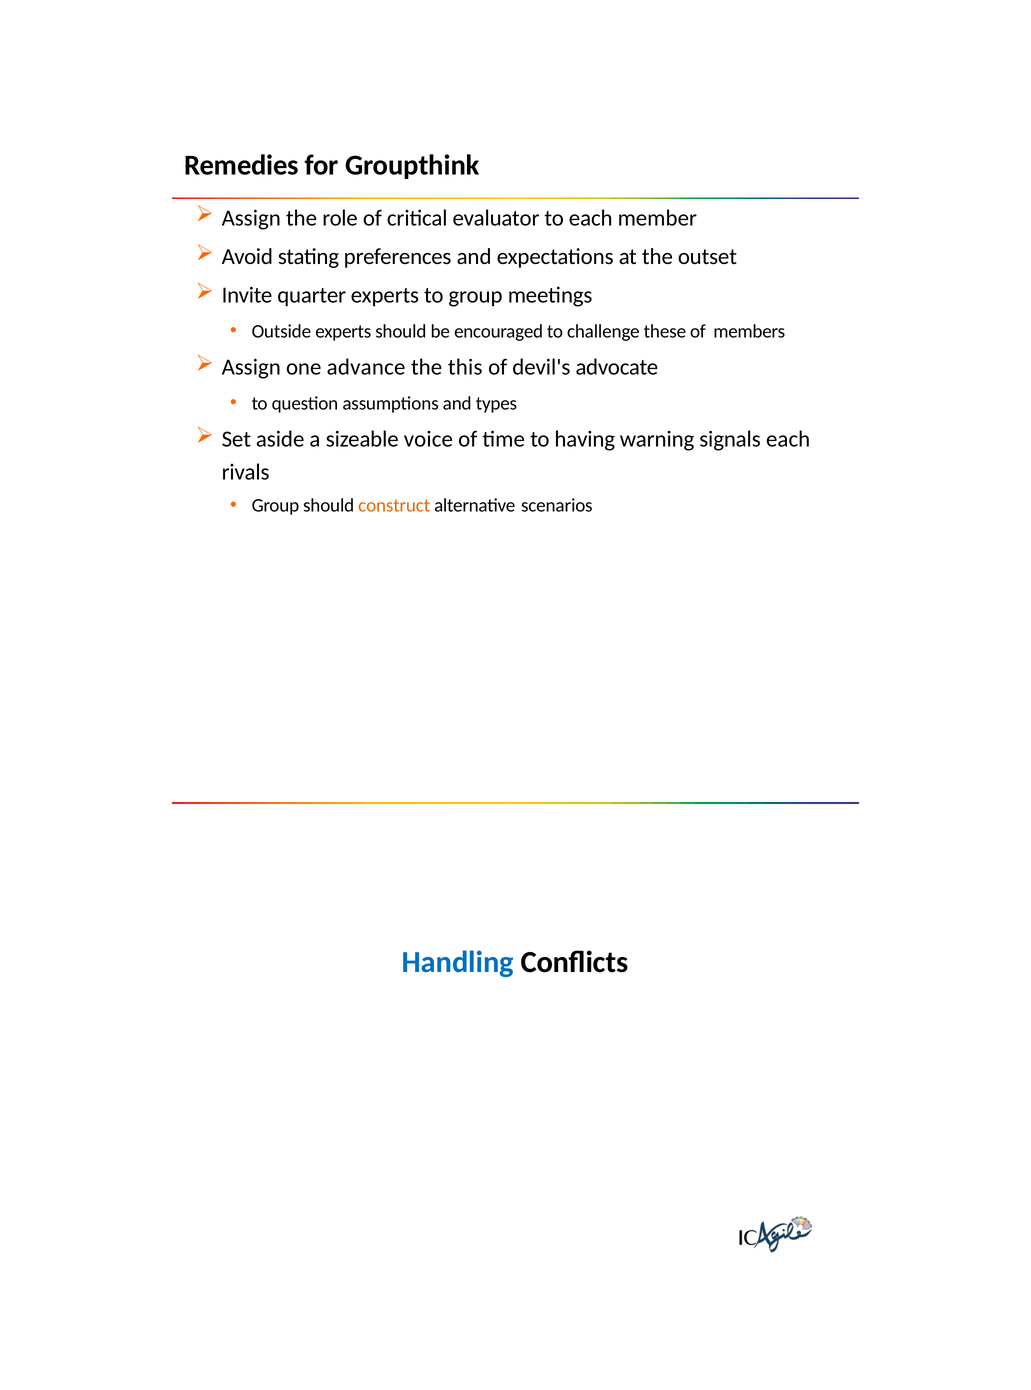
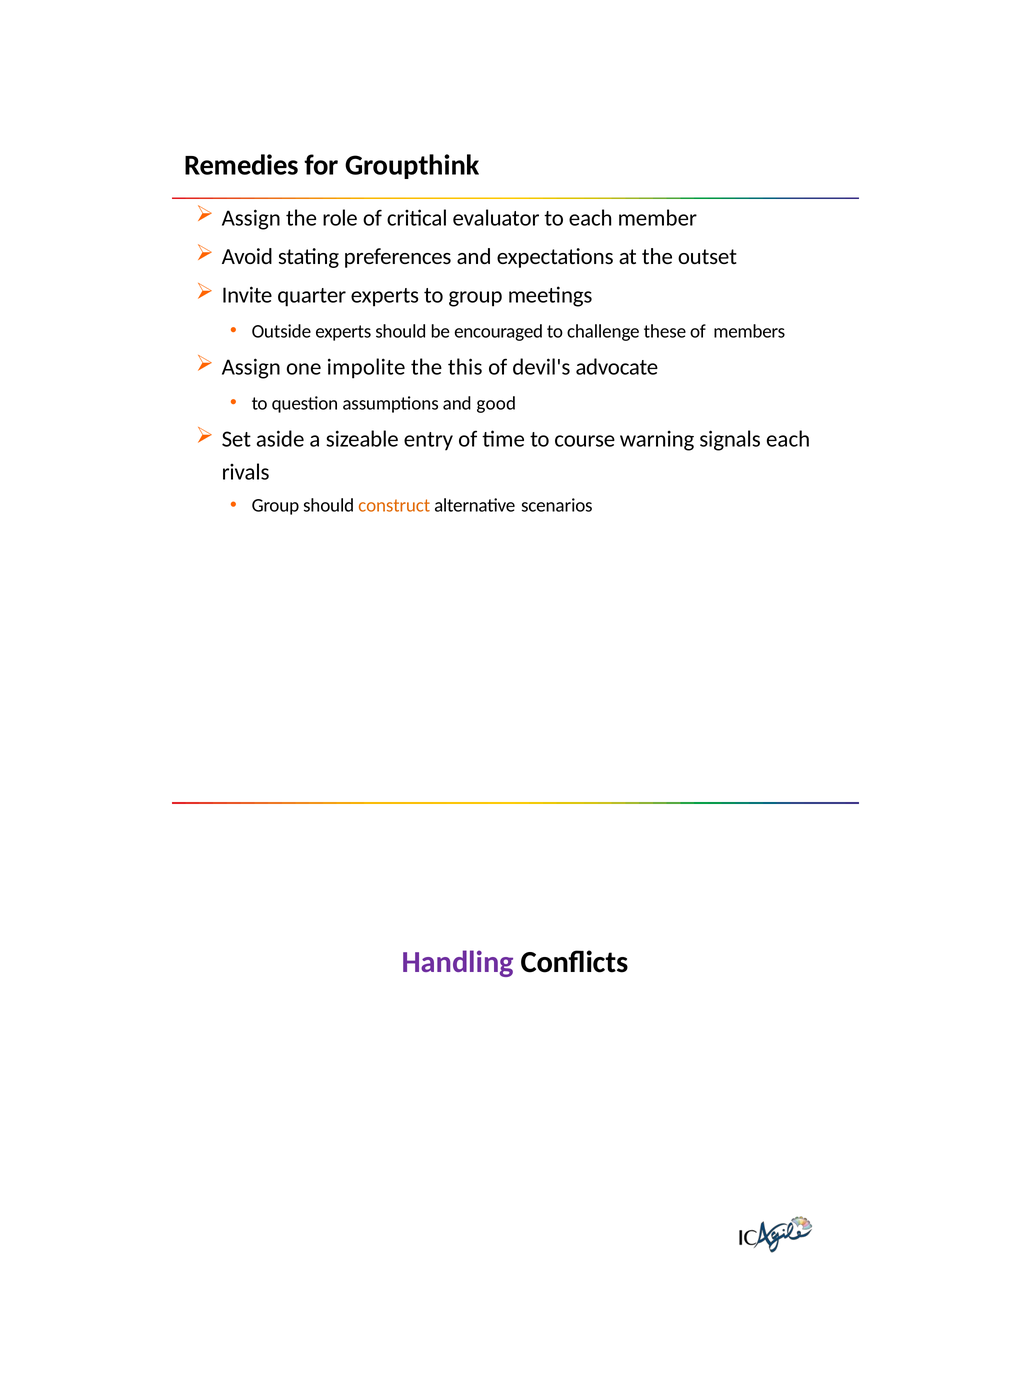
advance: advance -> impolite
types: types -> good
voice: voice -> entry
having: having -> course
Handling colour: blue -> purple
